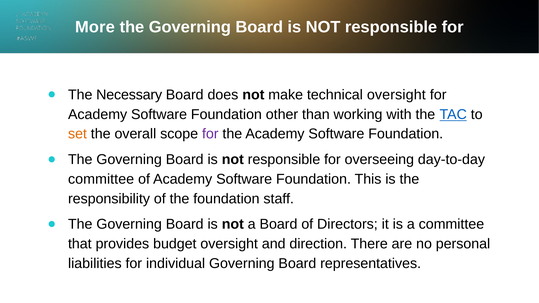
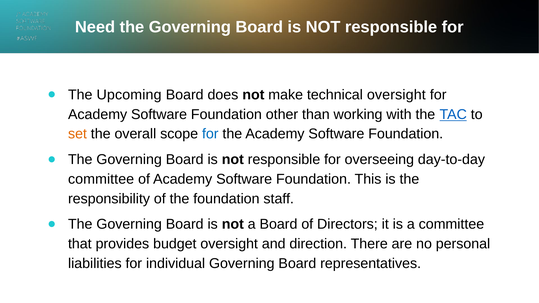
More: More -> Need
Necessary: Necessary -> Upcoming
for at (210, 134) colour: purple -> blue
